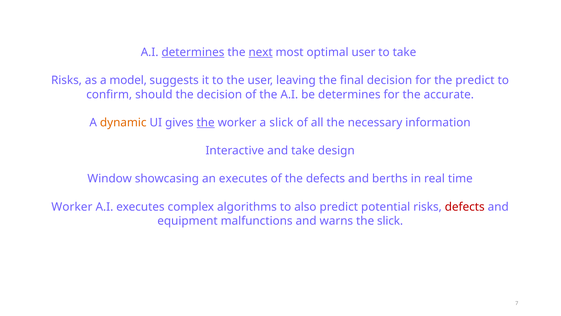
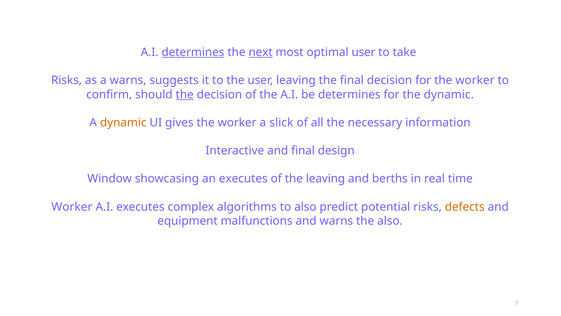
a model: model -> warns
for the predict: predict -> worker
the at (185, 94) underline: none -> present
the accurate: accurate -> dynamic
the at (206, 122) underline: present -> none
and take: take -> final
the defects: defects -> leaving
defects at (465, 207) colour: red -> orange
the slick: slick -> also
